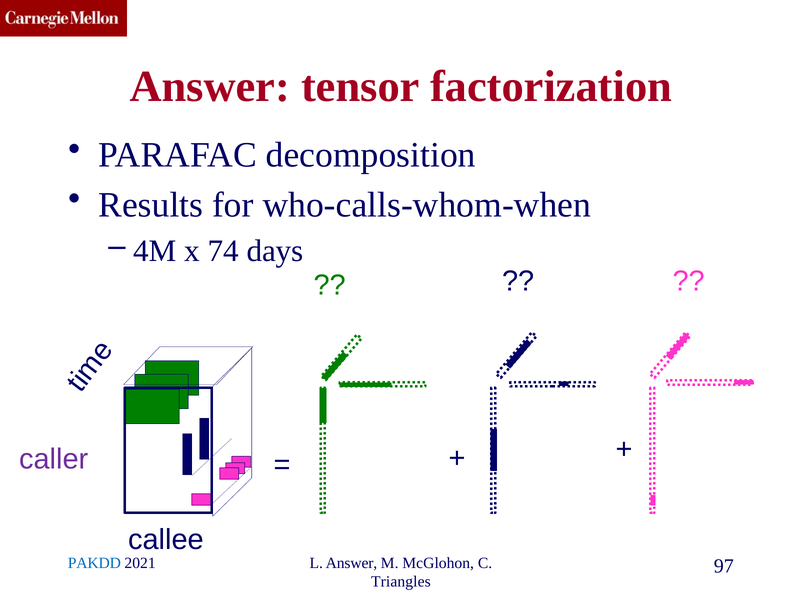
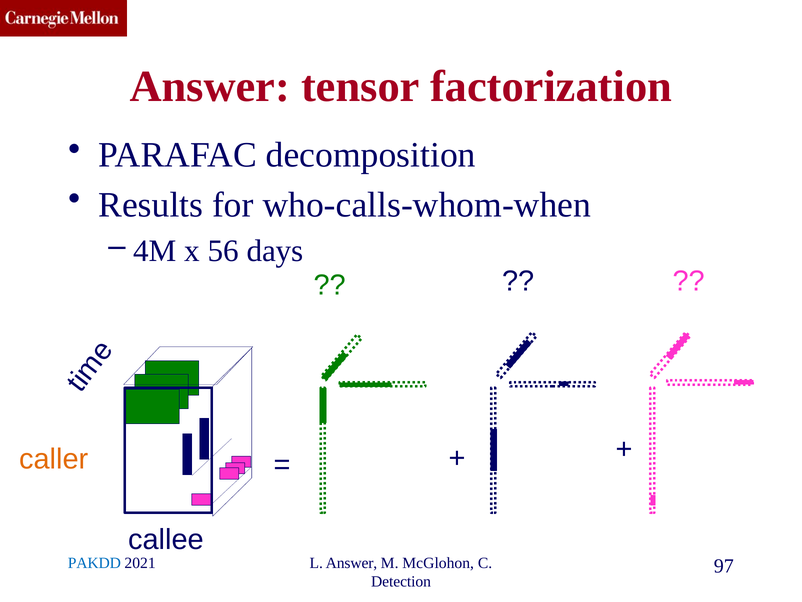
74: 74 -> 56
caller colour: purple -> orange
Triangles: Triangles -> Detection
